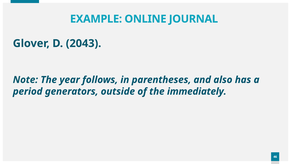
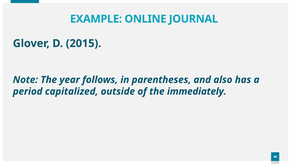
2043: 2043 -> 2015
generators: generators -> capitalized
